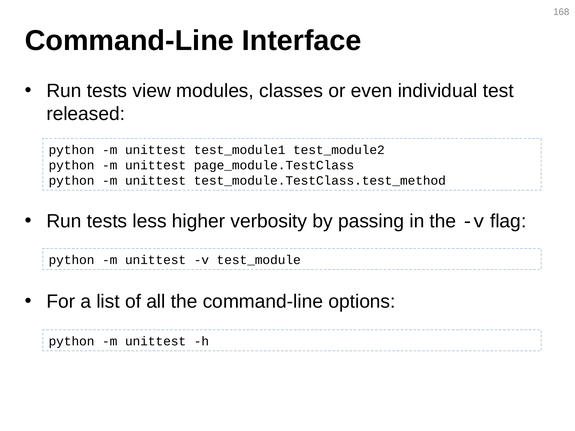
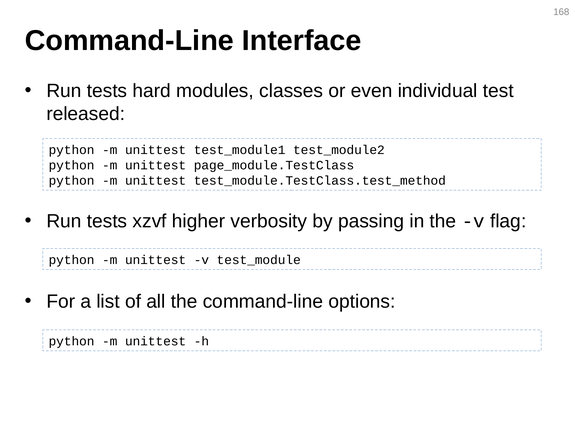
view: view -> hard
less: less -> xzvf
